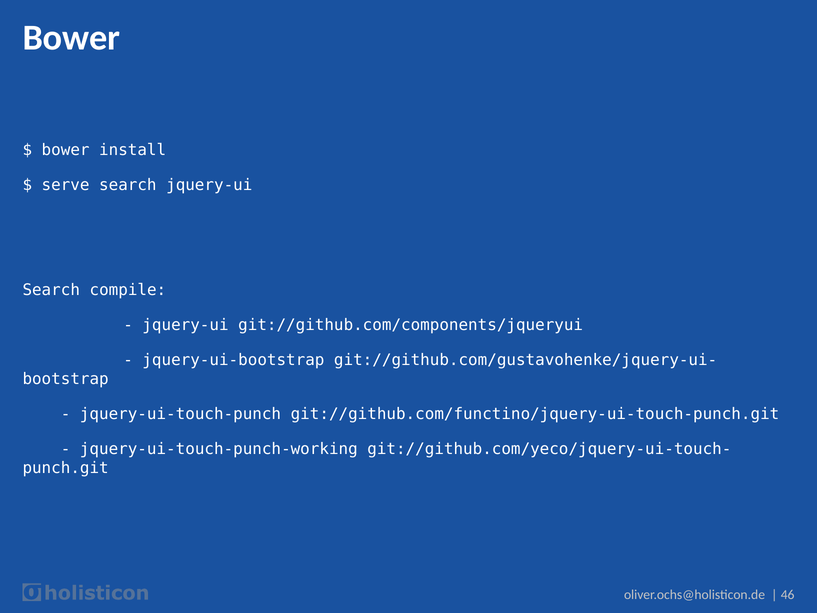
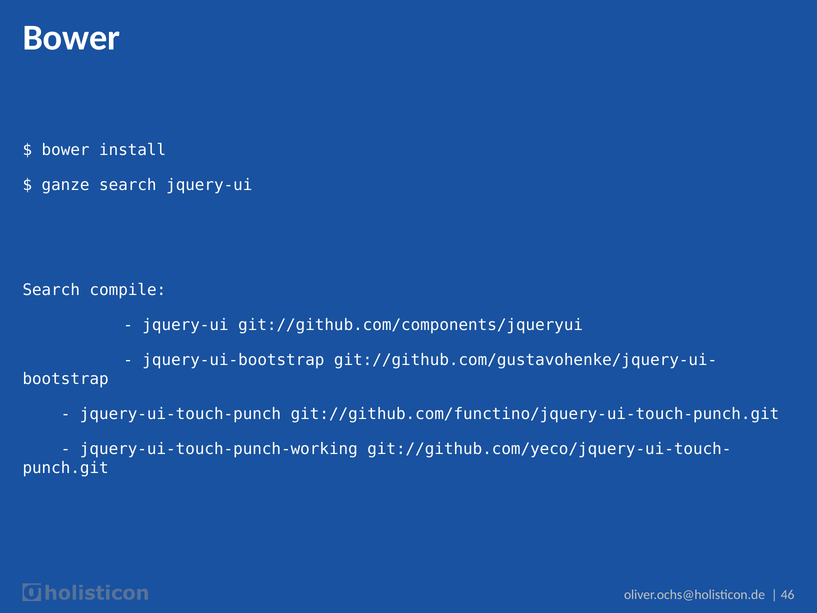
serve: serve -> ganze
